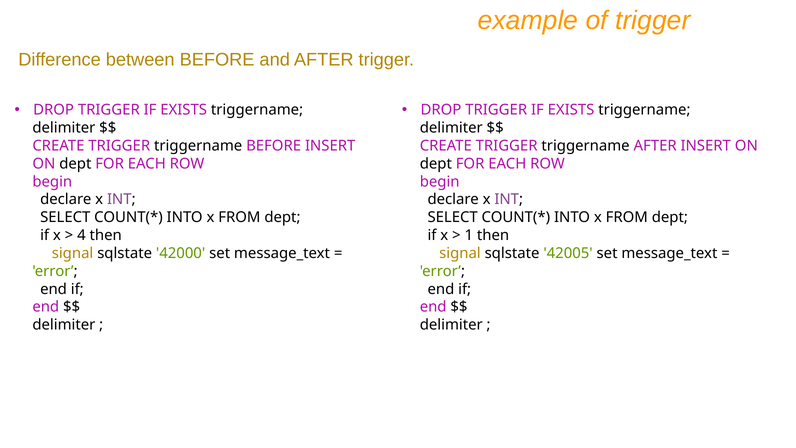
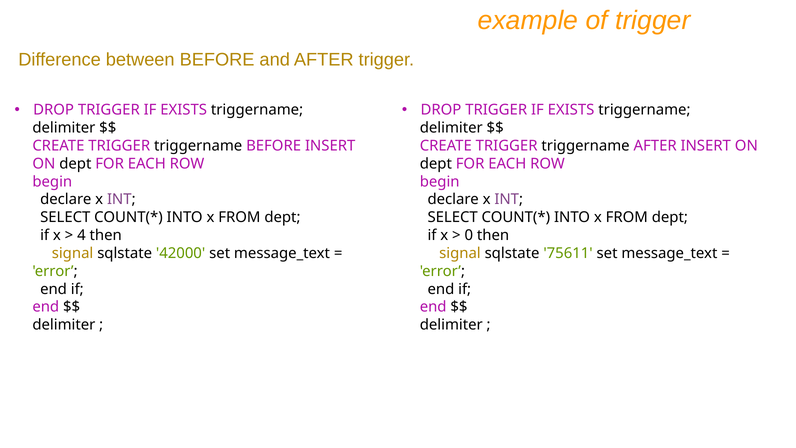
1: 1 -> 0
42005: 42005 -> 75611
